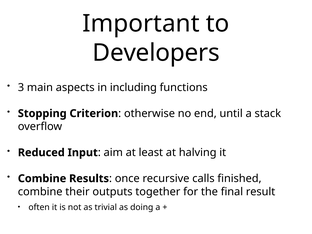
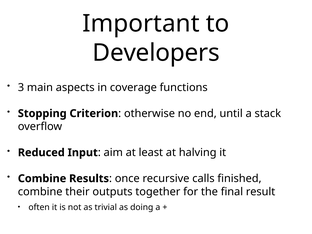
including: including -> coverage
